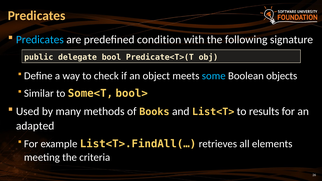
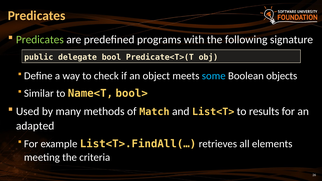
Predicates at (40, 40) colour: light blue -> light green
condition: condition -> programs
Some<T: Some<T -> Name<T
Books: Books -> Match
